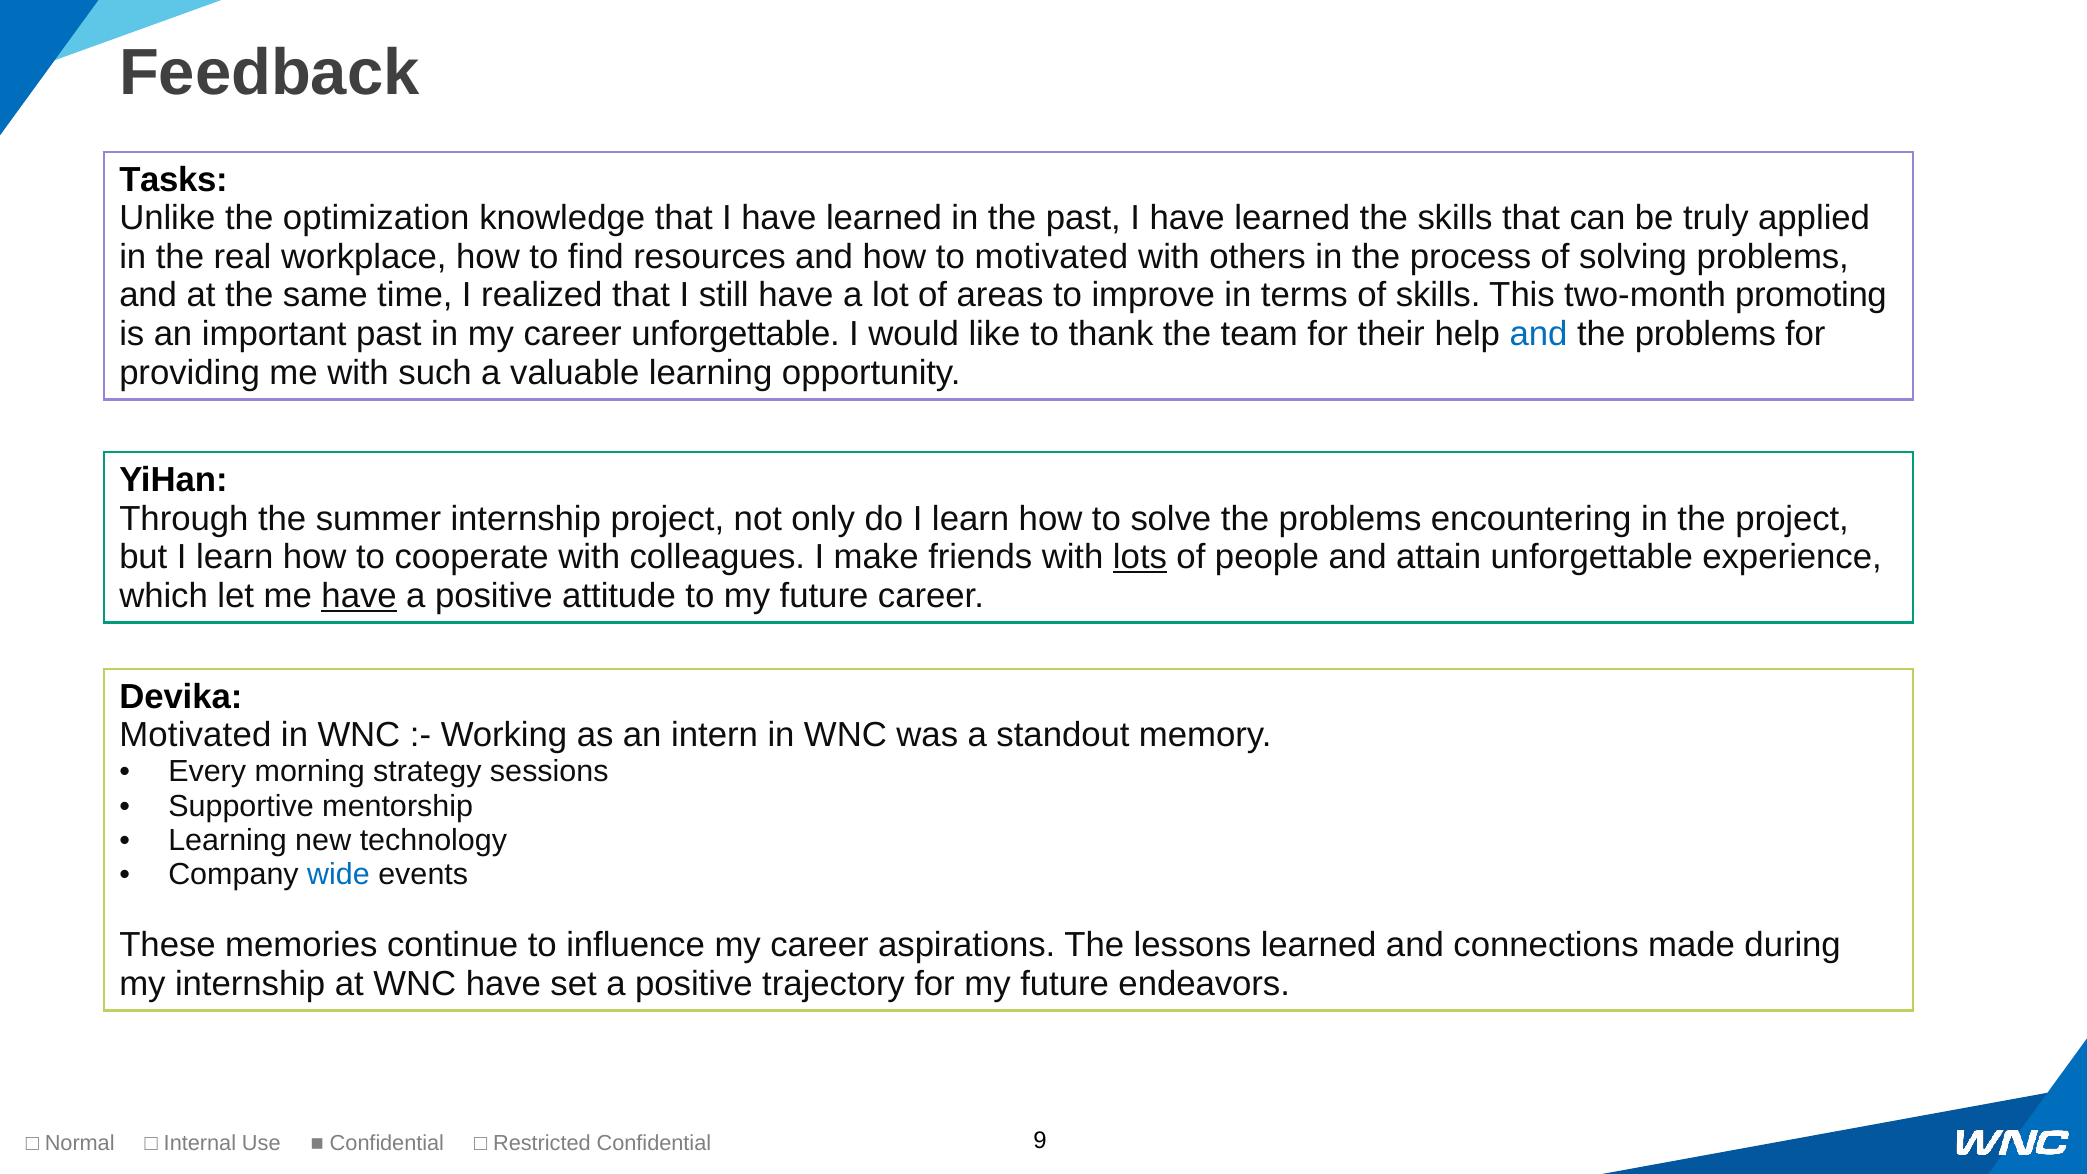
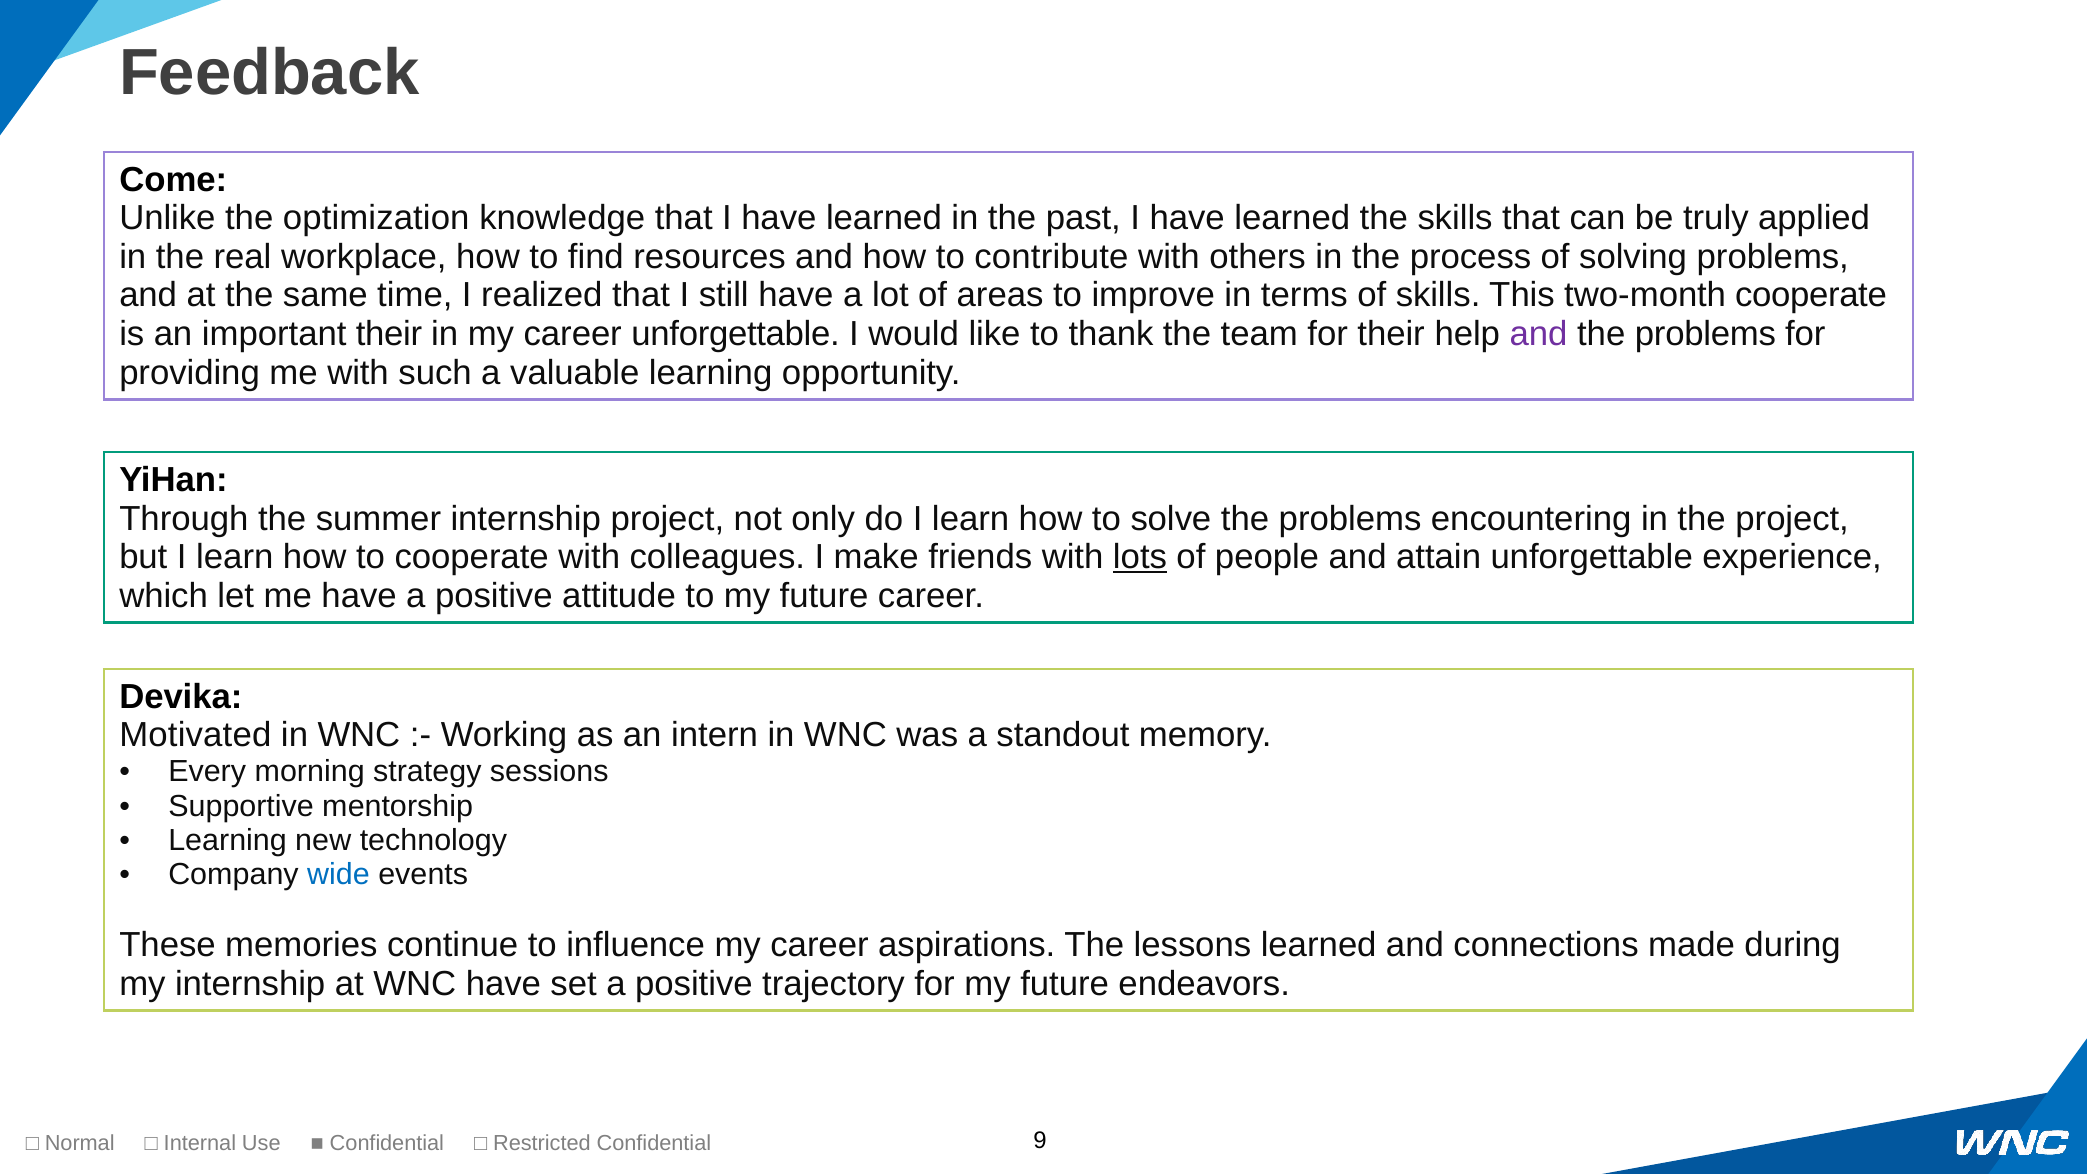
Tasks: Tasks -> Come
to motivated: motivated -> contribute
two-month promoting: promoting -> cooperate
important past: past -> their
and at (1539, 334) colour: blue -> purple
have at (359, 596) underline: present -> none
